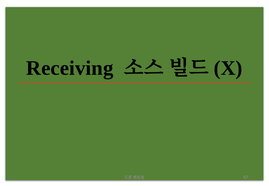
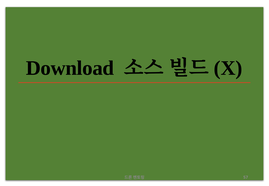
Receiving: Receiving -> Download
